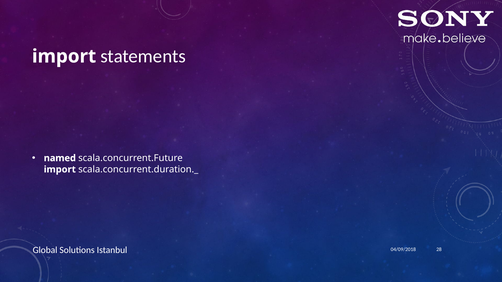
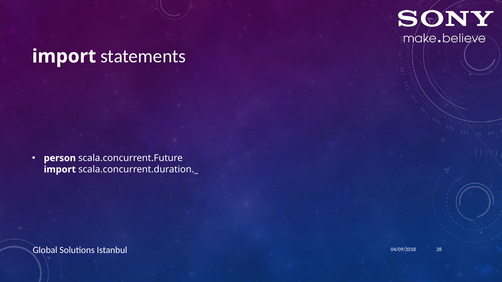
named: named -> person
